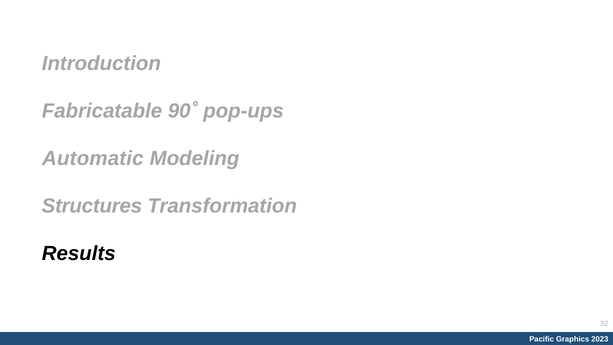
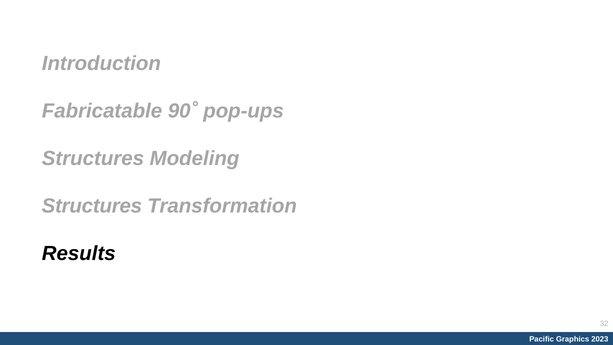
Automatic at (93, 158): Automatic -> Structures
